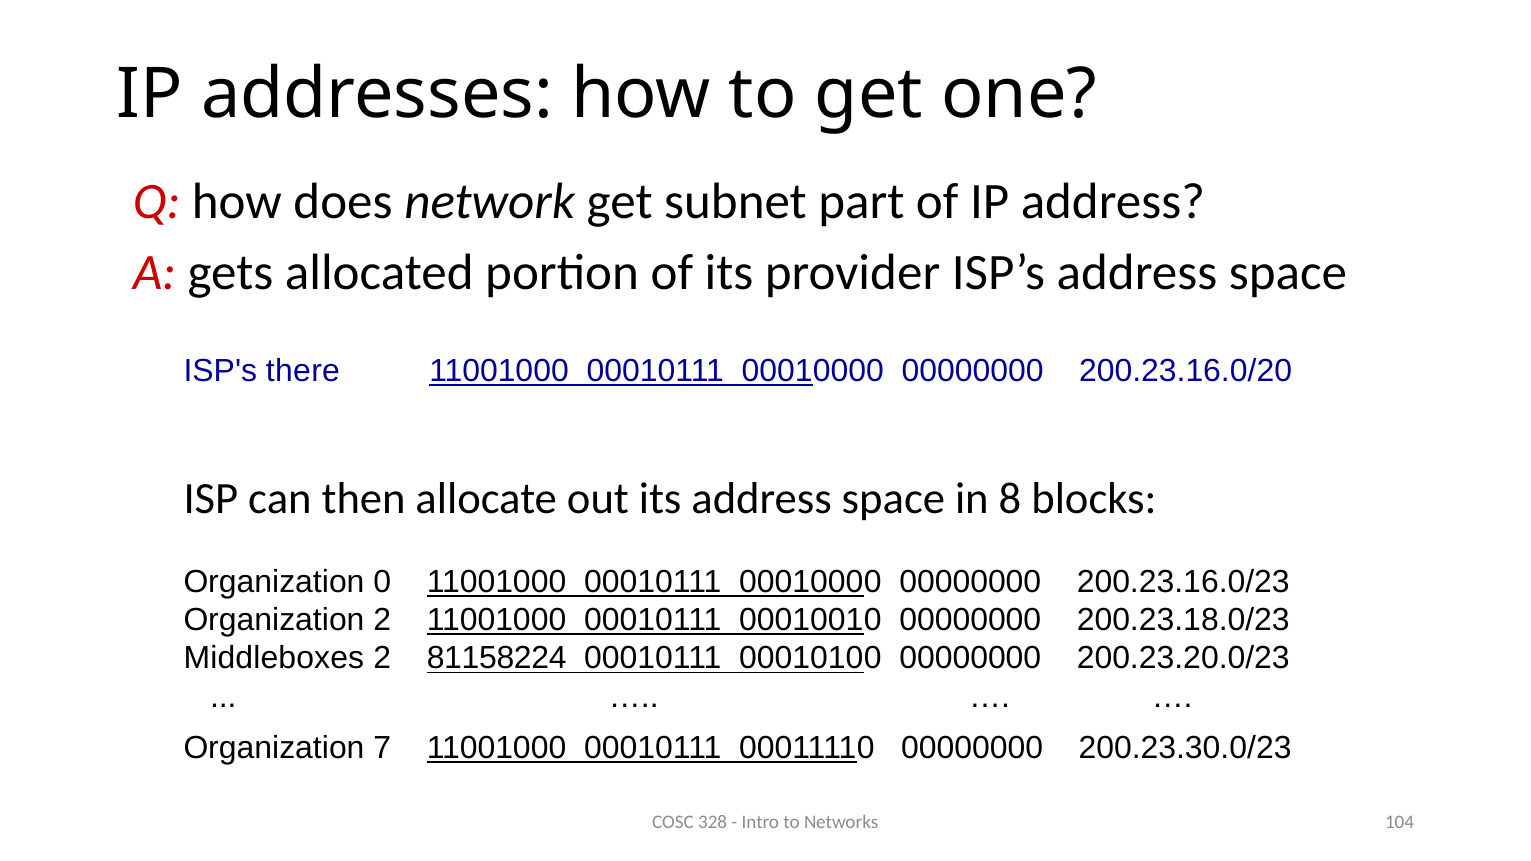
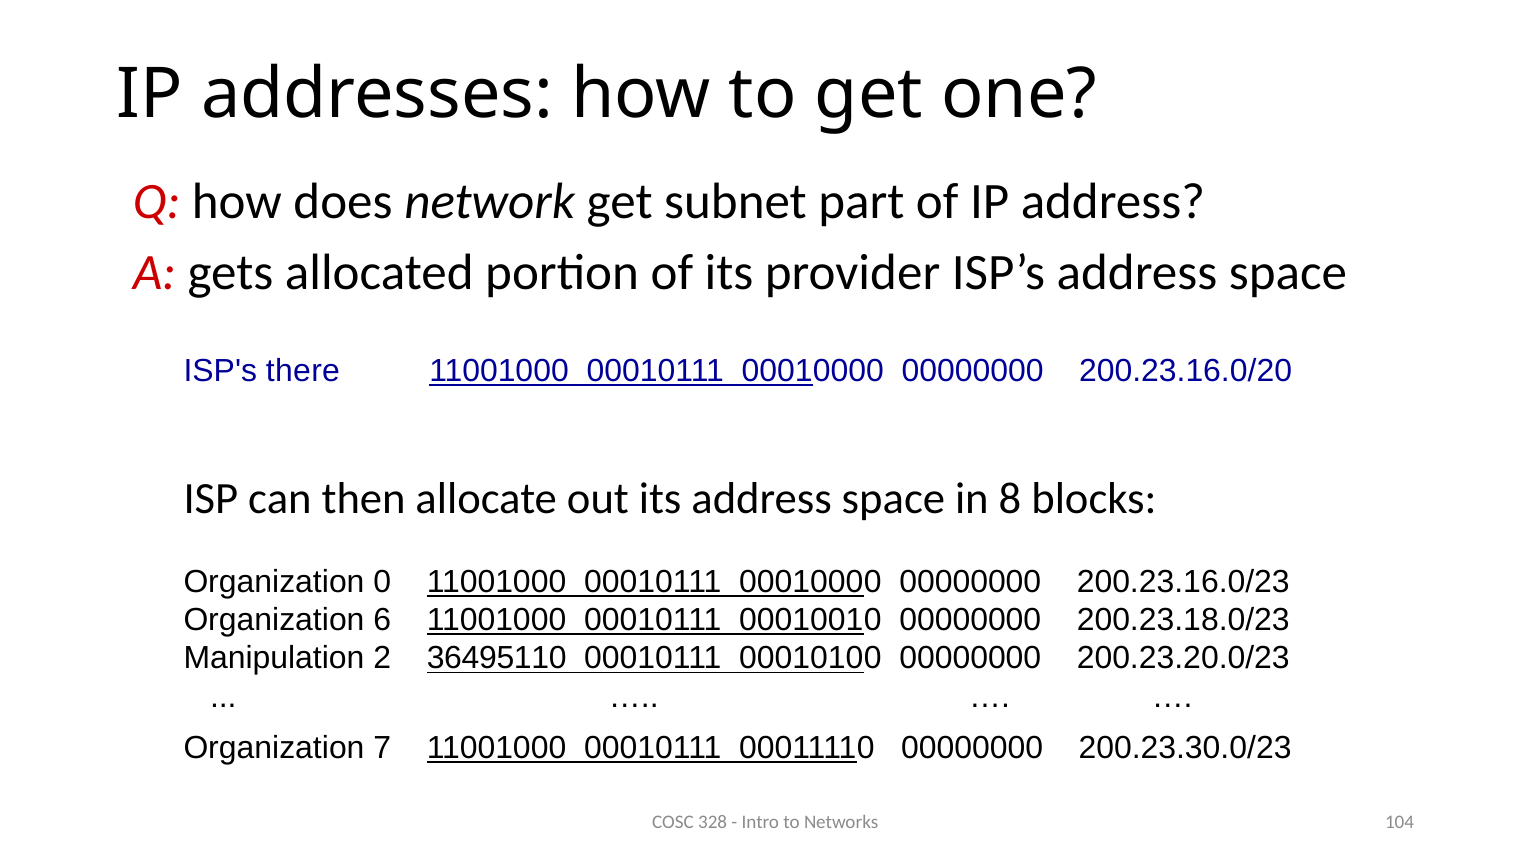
Organization 2: 2 -> 6
Middleboxes: Middleboxes -> Manipulation
81158224: 81158224 -> 36495110
